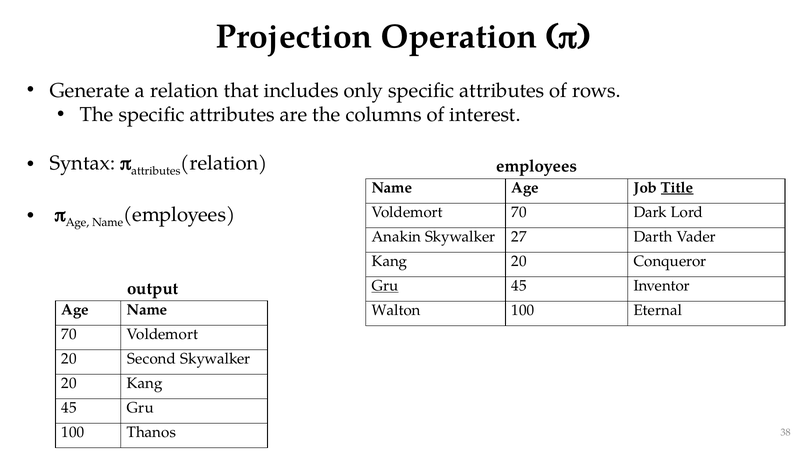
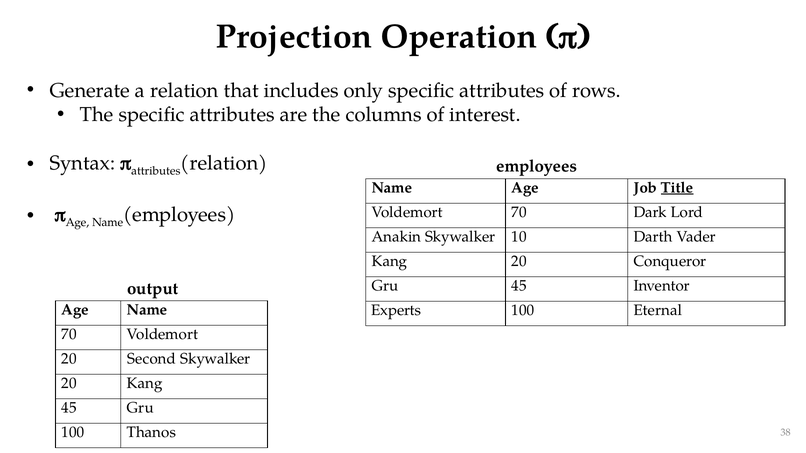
27: 27 -> 10
Gru at (385, 286) underline: present -> none
Walton: Walton -> Experts
